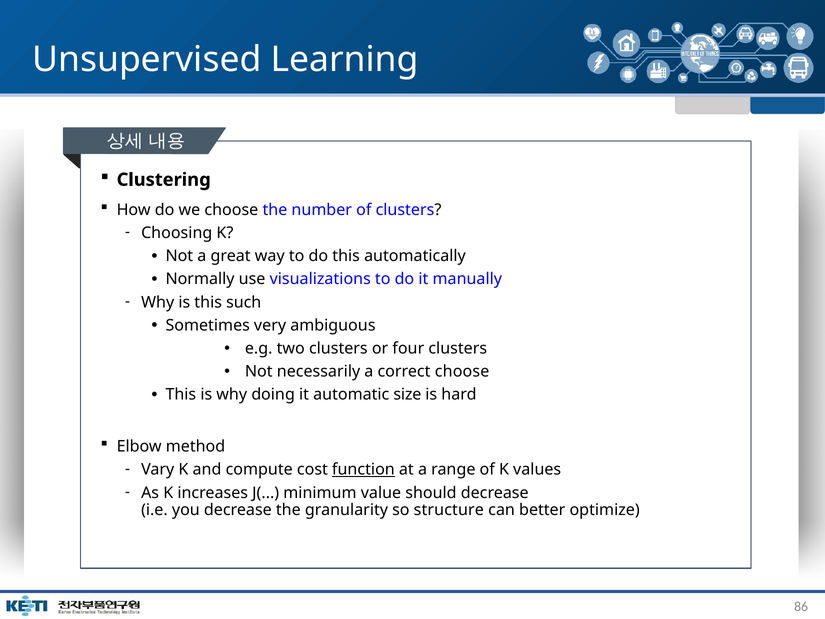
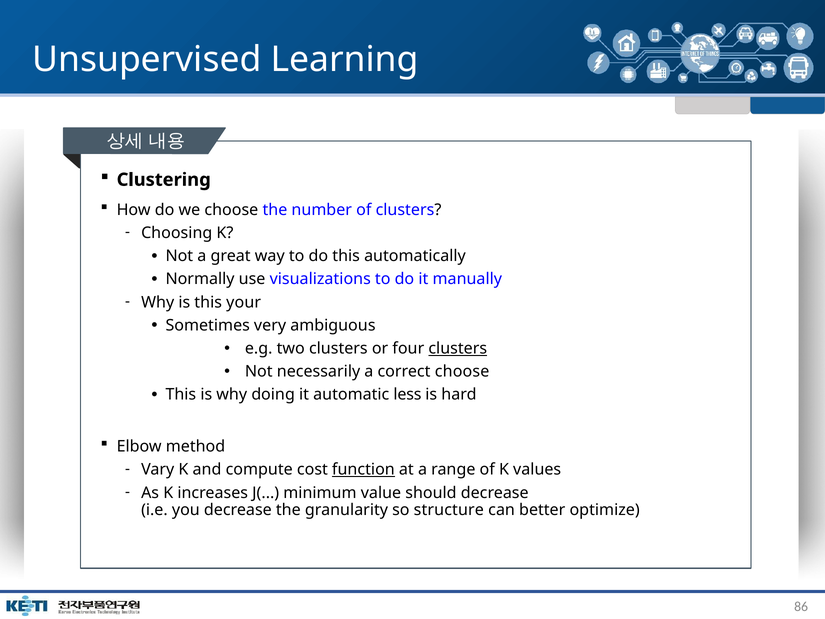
such: such -> your
clusters at (458, 348) underline: none -> present
size: size -> less
